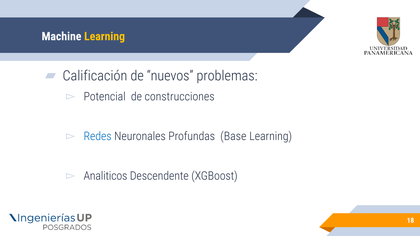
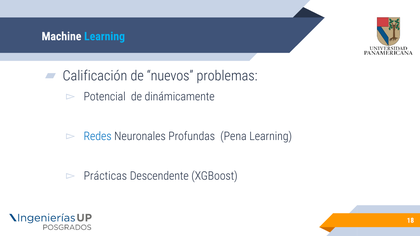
Learning at (105, 36) colour: yellow -> light blue
construcciones: construcciones -> dinámicamente
Base: Base -> Pena
Analiticos: Analiticos -> Prácticas
